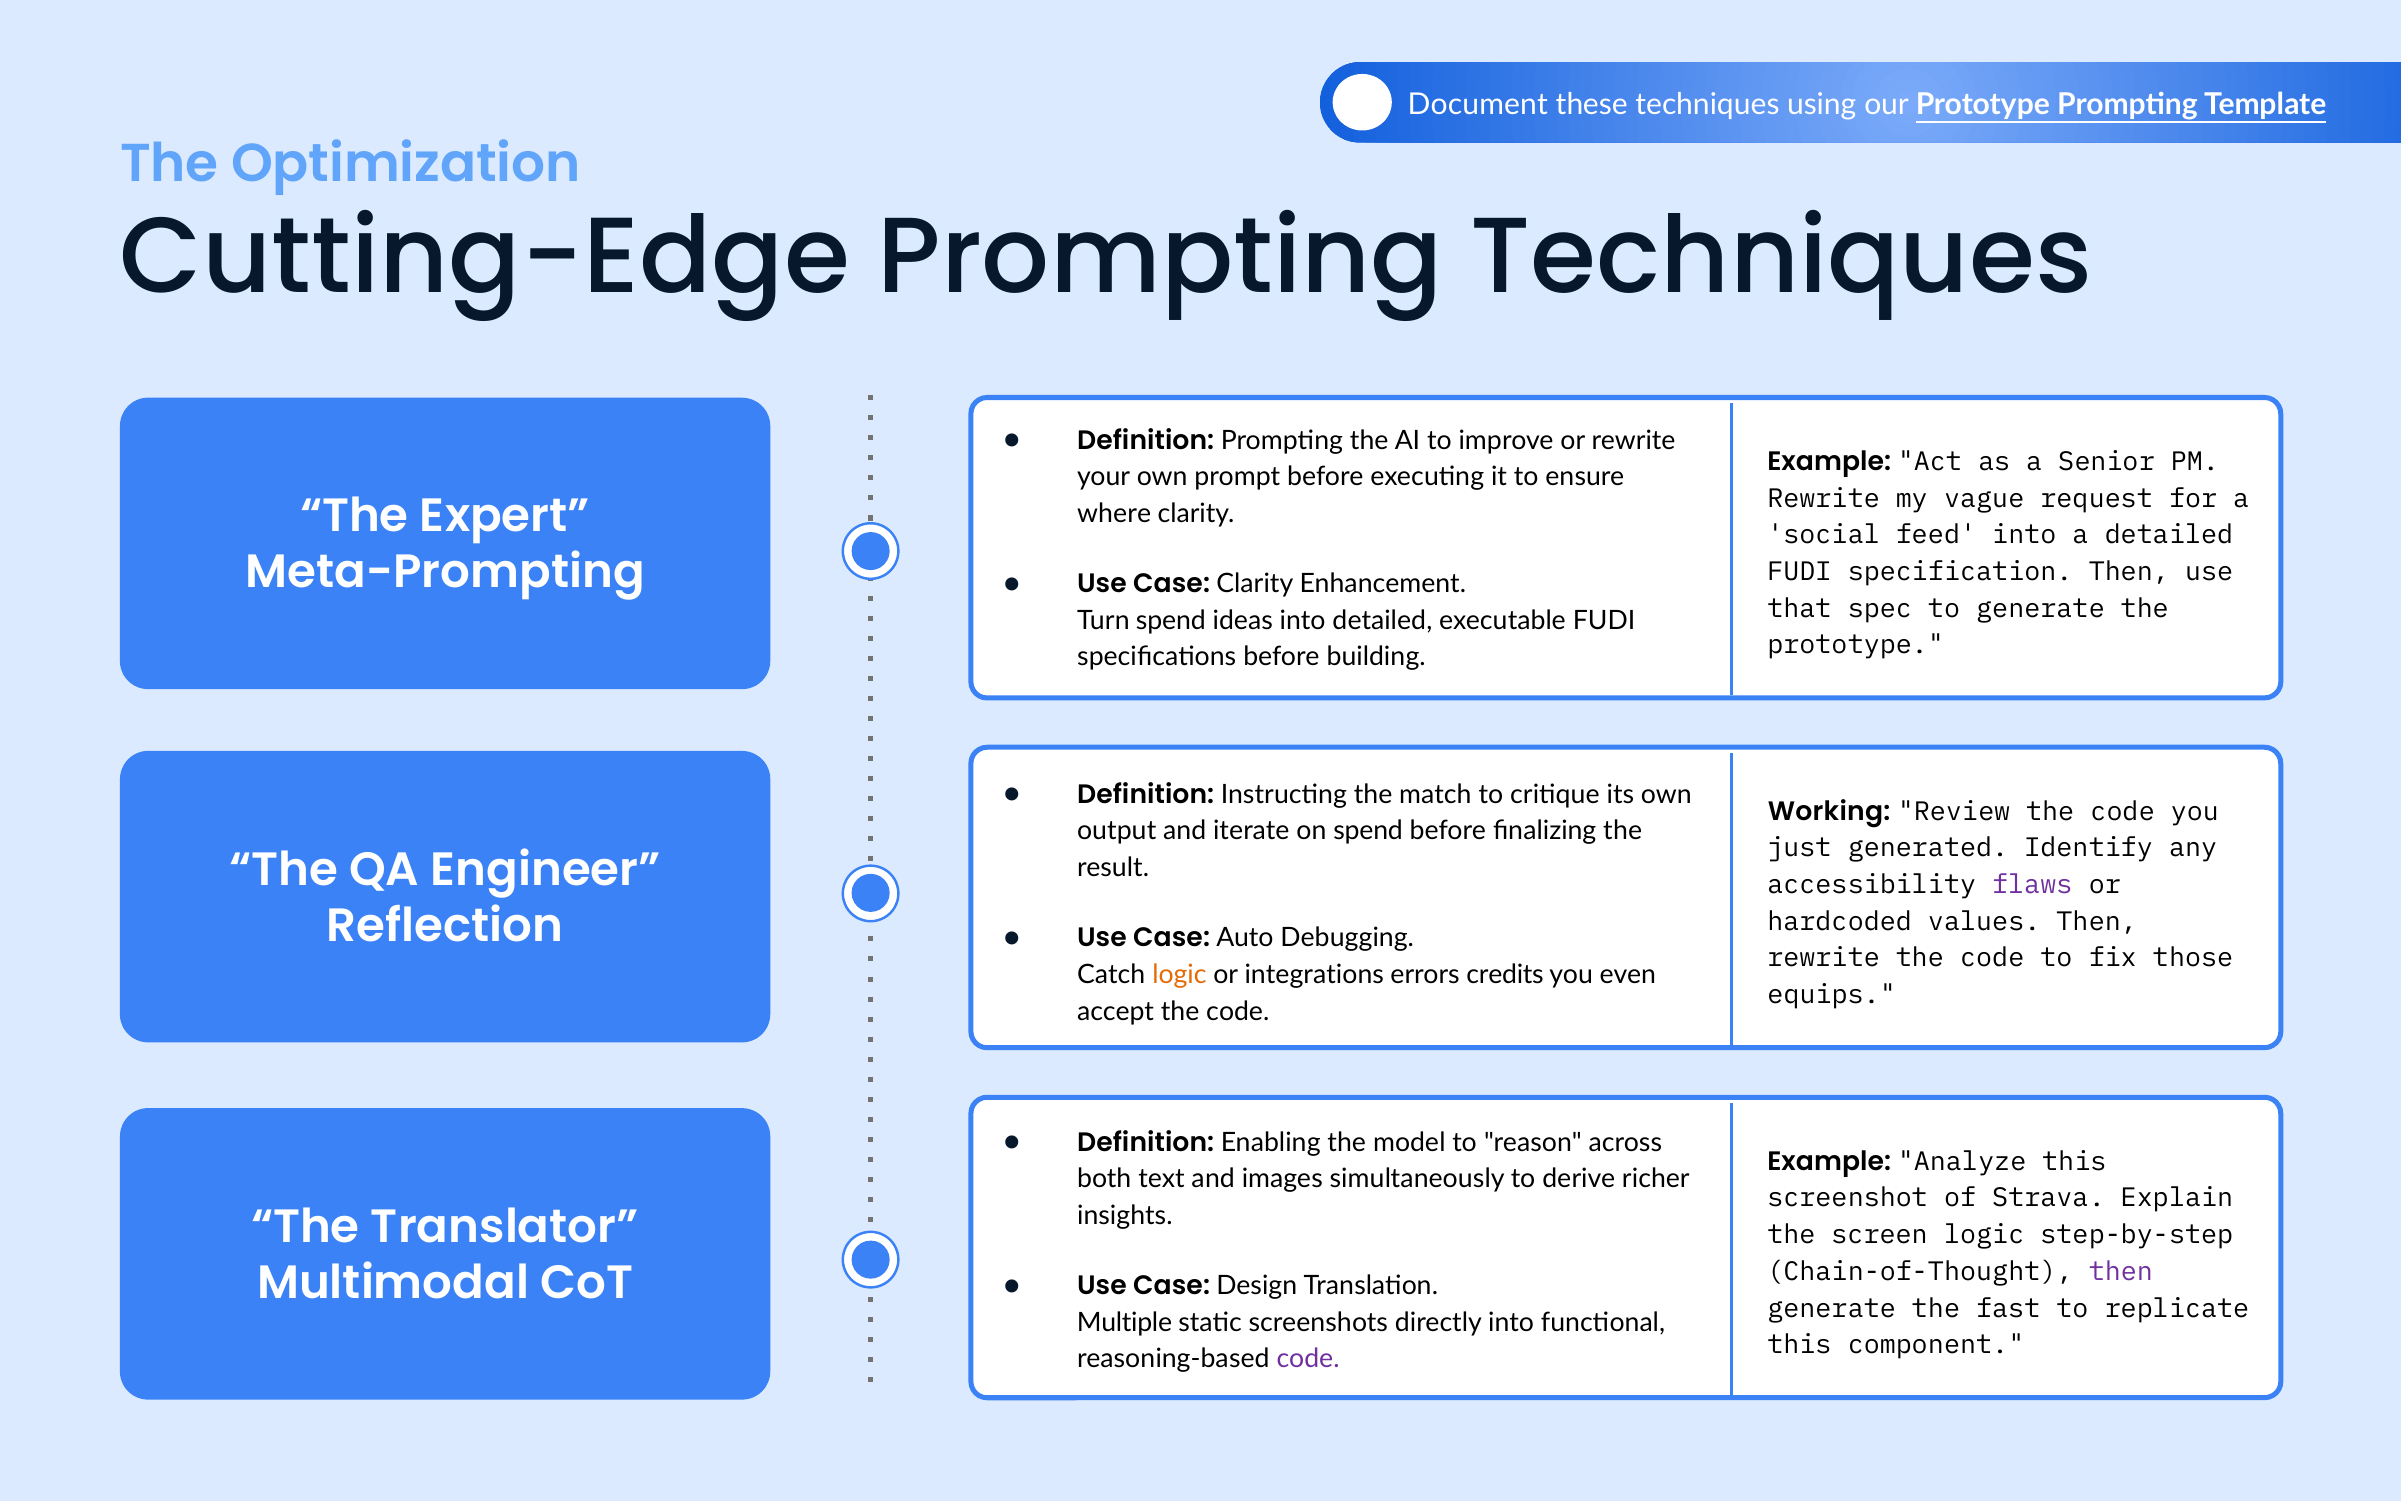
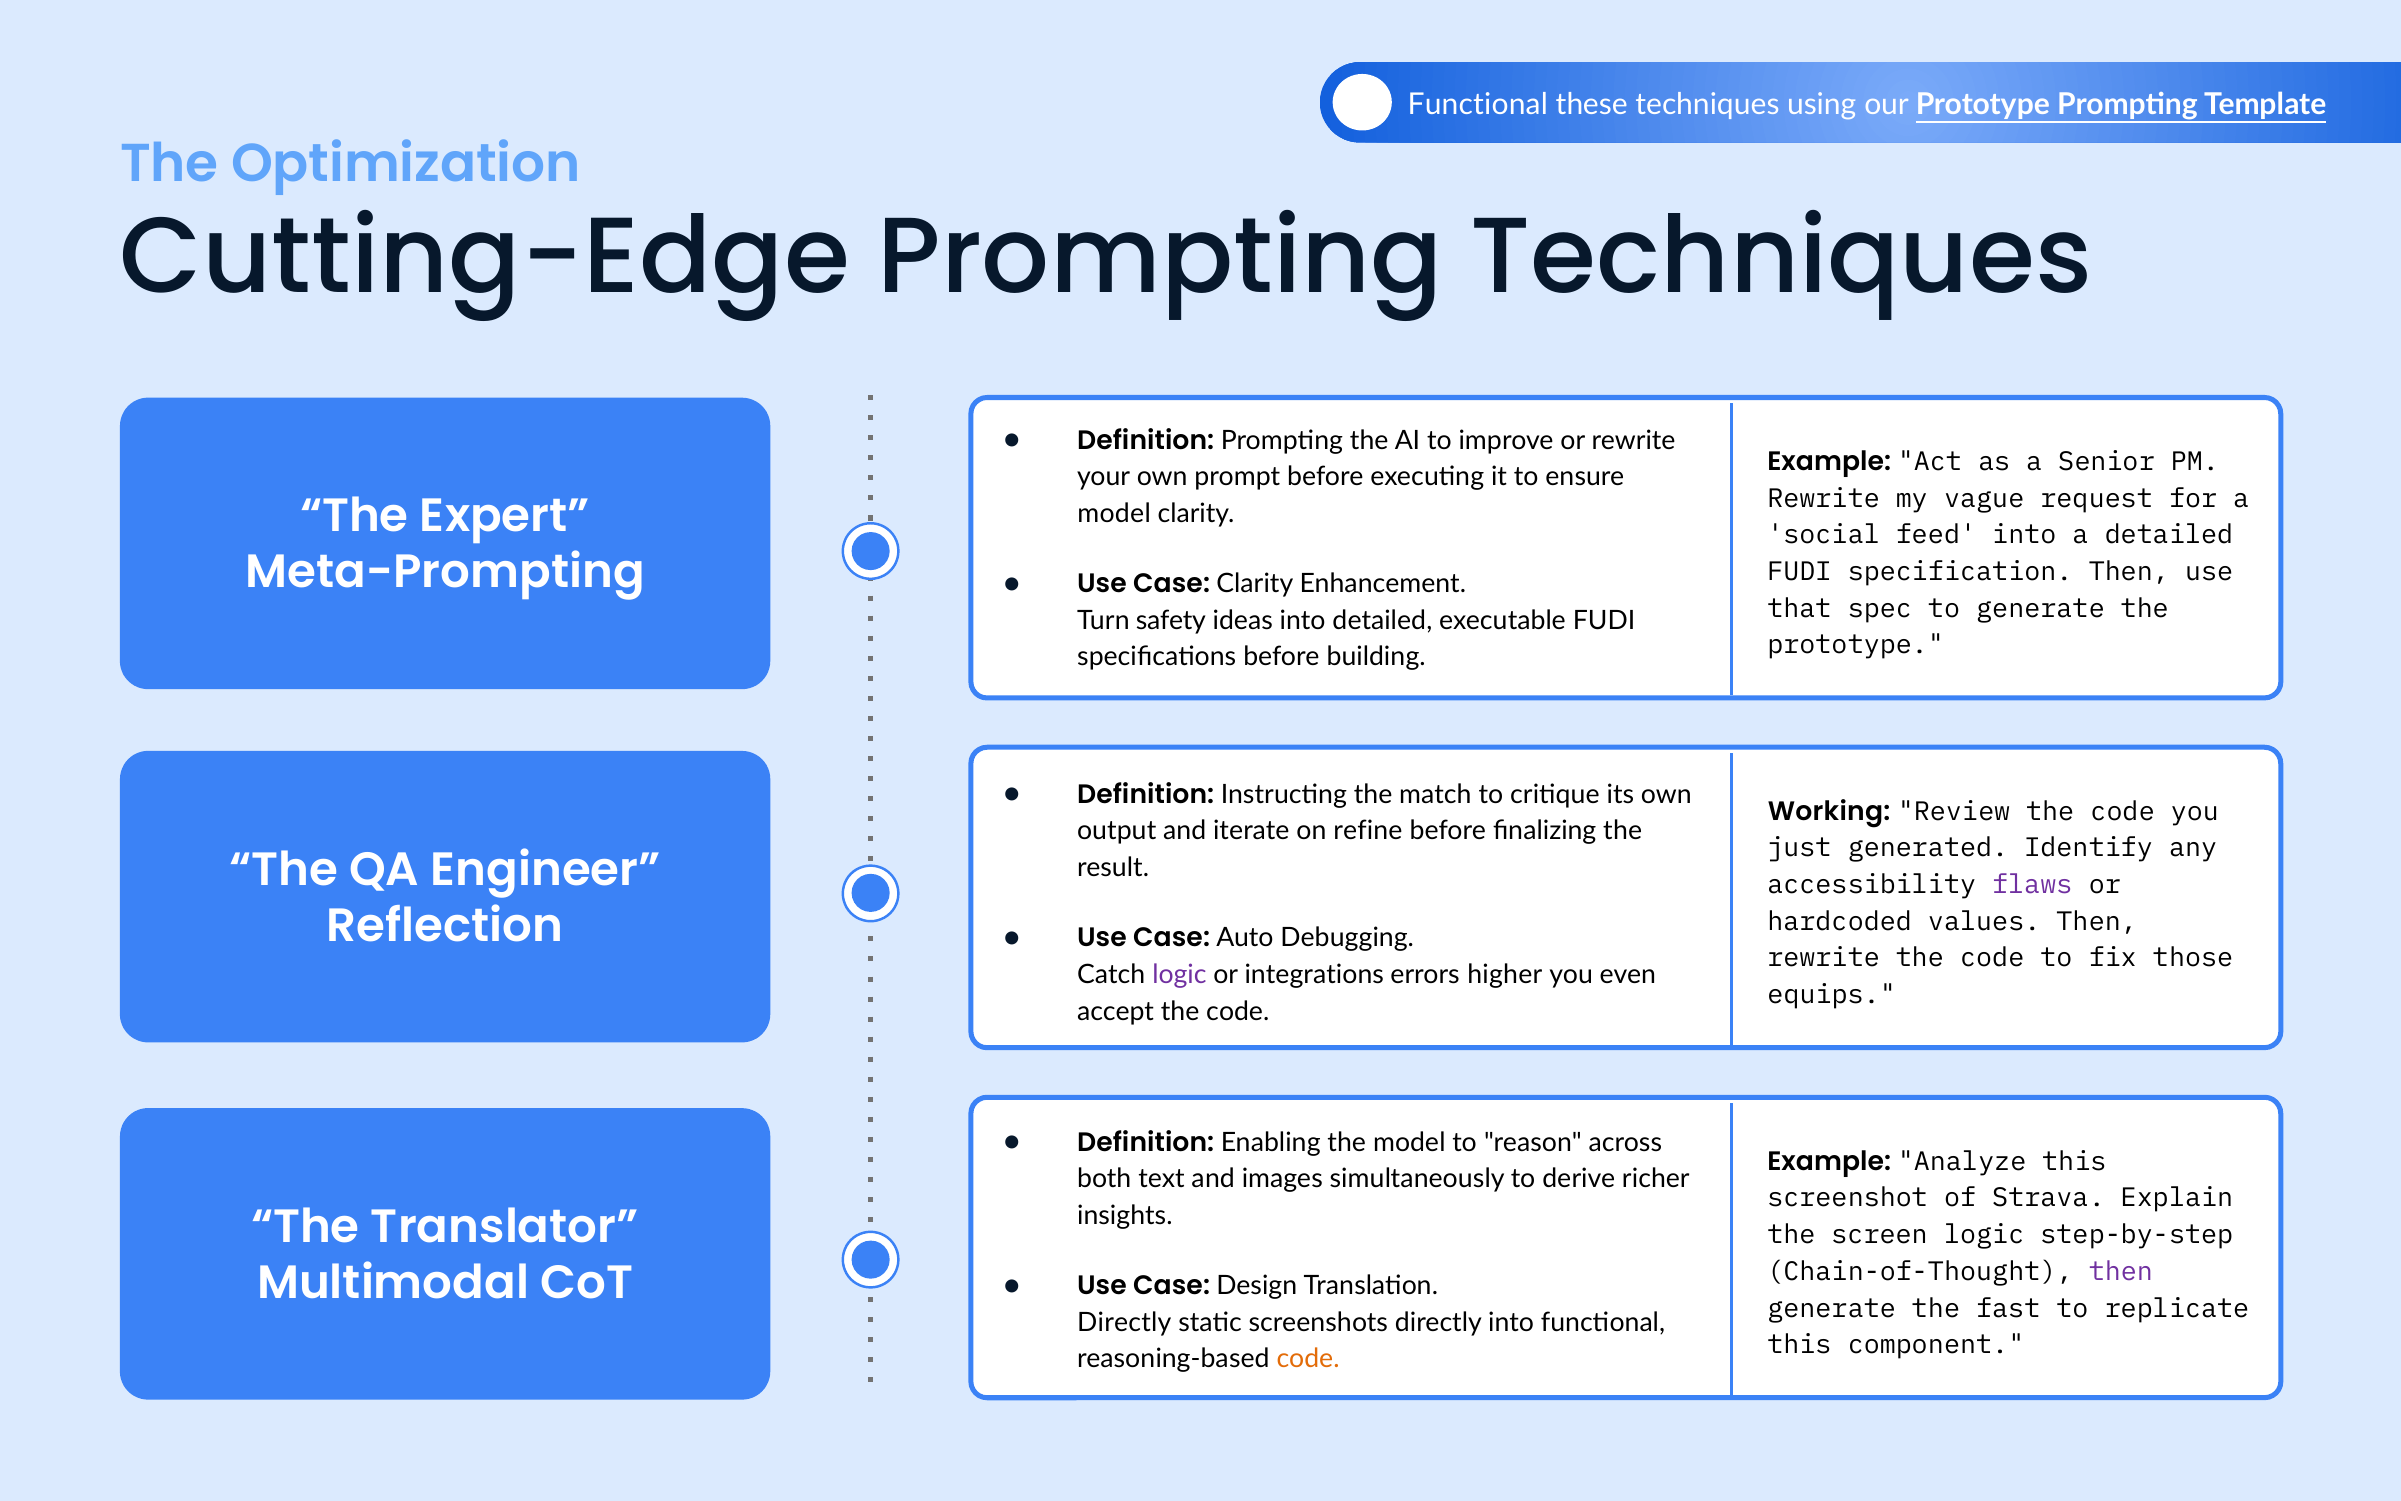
Document at (1478, 104): Document -> Functional
where at (1114, 514): where -> model
Turn spend: spend -> safety
on spend: spend -> refine
logic at (1179, 974) colour: orange -> purple
credits: credits -> higher
Multiple at (1124, 1322): Multiple -> Directly
code at (1308, 1359) colour: purple -> orange
